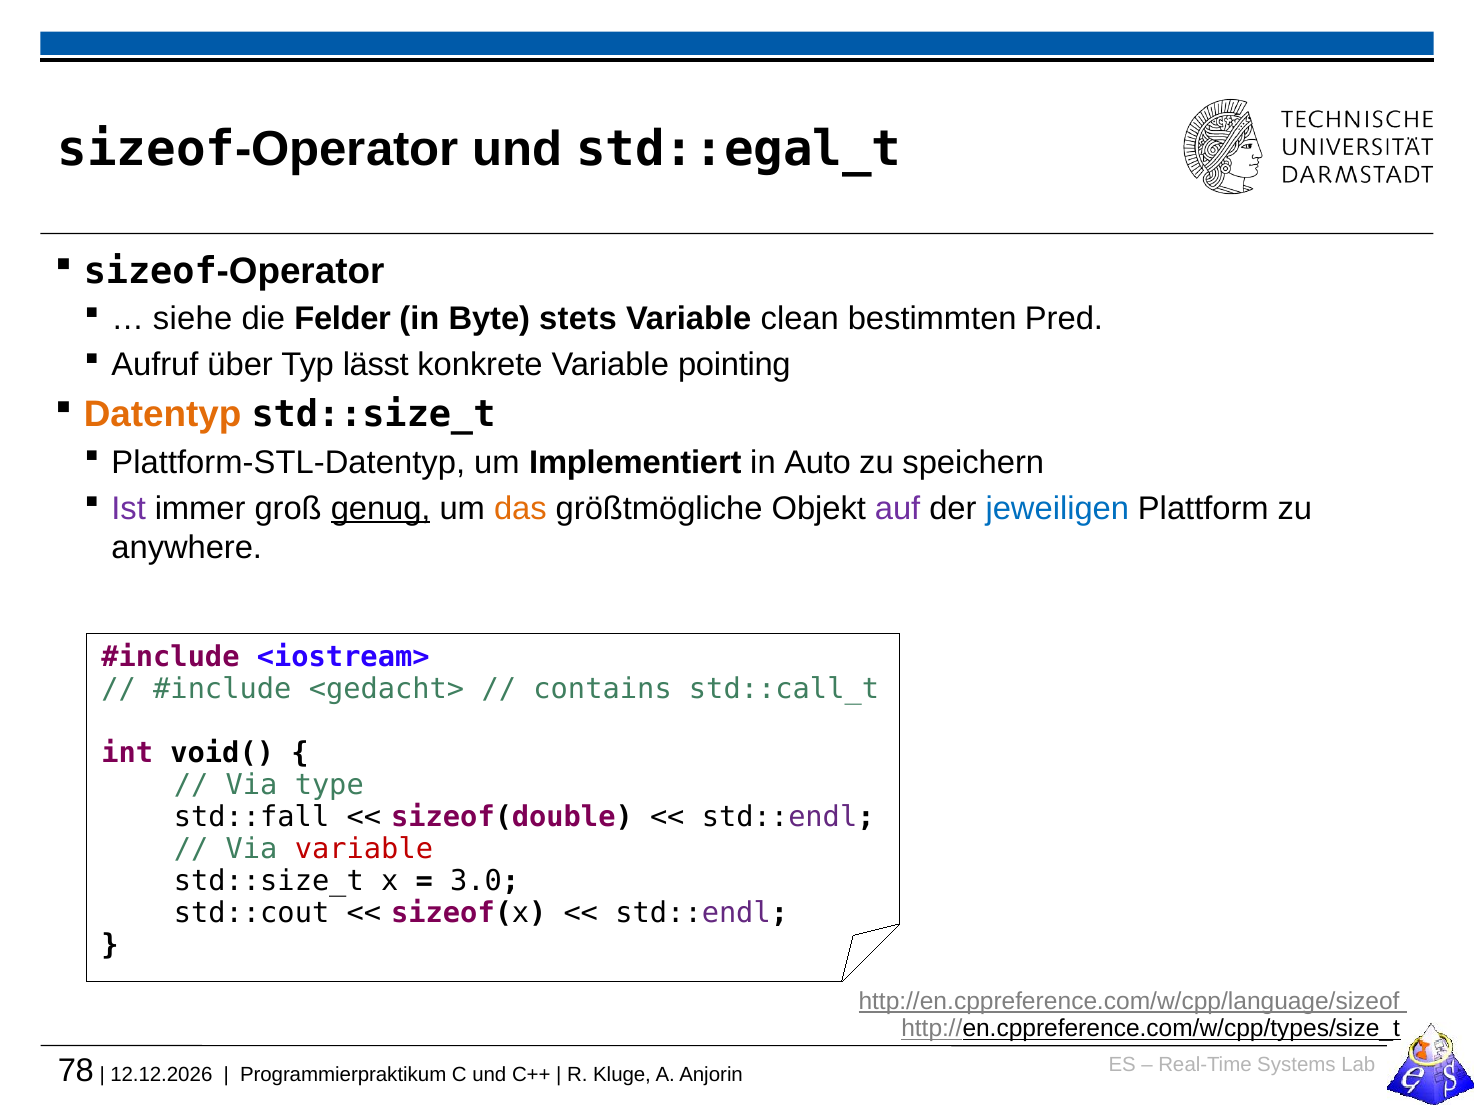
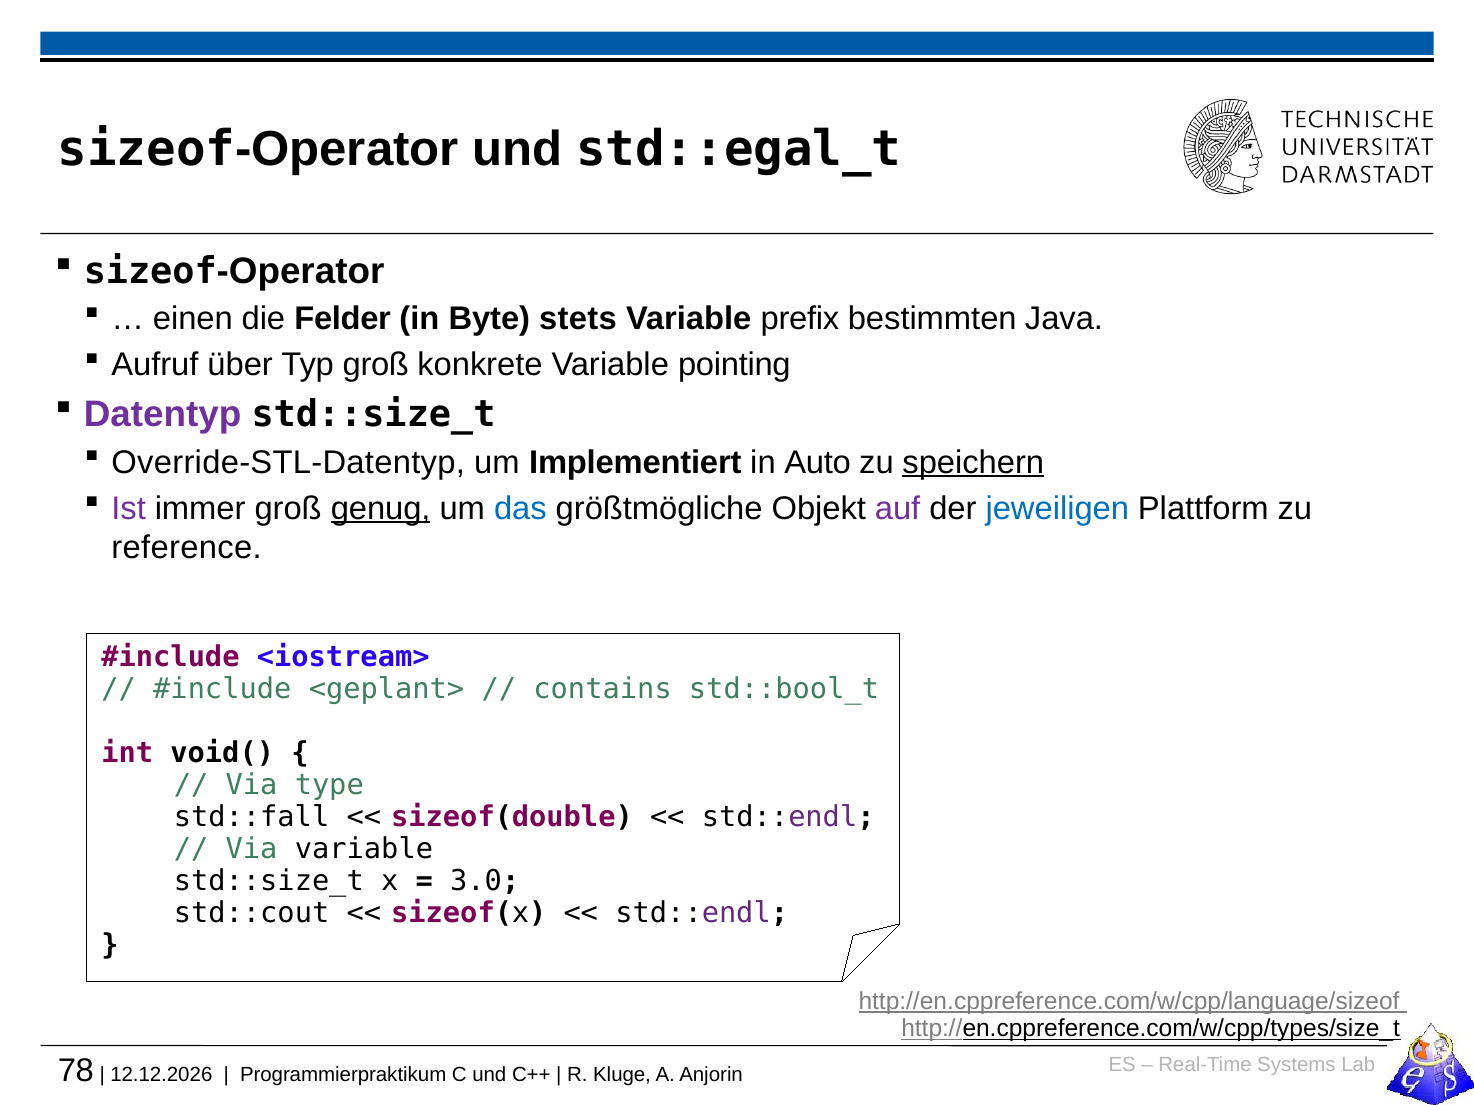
siehe: siehe -> einen
clean: clean -> prefix
Pred: Pred -> Java
Typ lässt: lässt -> groß
Datentyp colour: orange -> purple
Plattform-STL-Datentyp: Plattform-STL-Datentyp -> Override-STL-Datentyp
speichern underline: none -> present
das colour: orange -> blue
anywhere: anywhere -> reference
<gedacht>: <gedacht> -> <geplant>
std::call_t: std::call_t -> std::bool_t
variable at (364, 849) colour: red -> black
